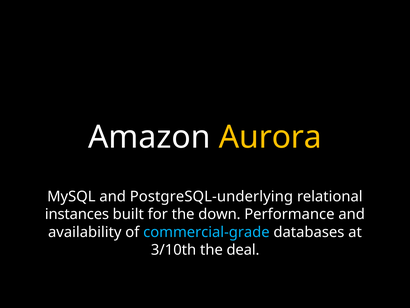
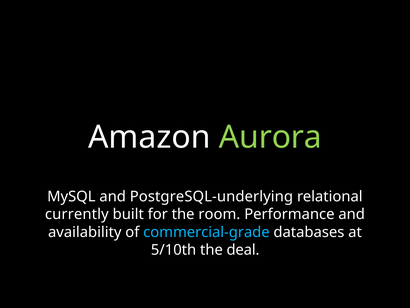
Aurora colour: yellow -> light green
instances: instances -> currently
down: down -> room
3/10th: 3/10th -> 5/10th
